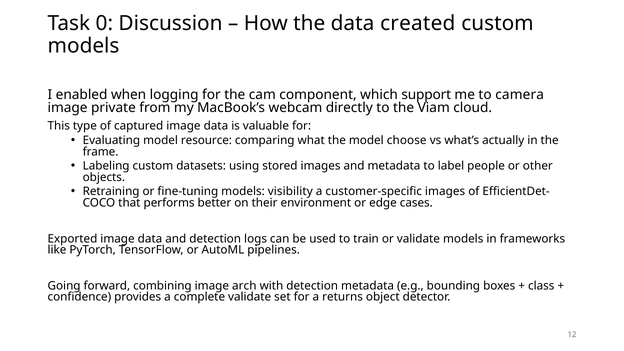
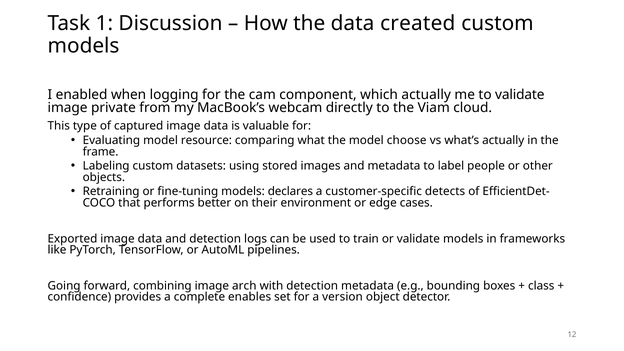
0: 0 -> 1
which support: support -> actually
to camera: camera -> validate
visibility: visibility -> declares
customer-specific images: images -> detects
complete validate: validate -> enables
returns: returns -> version
